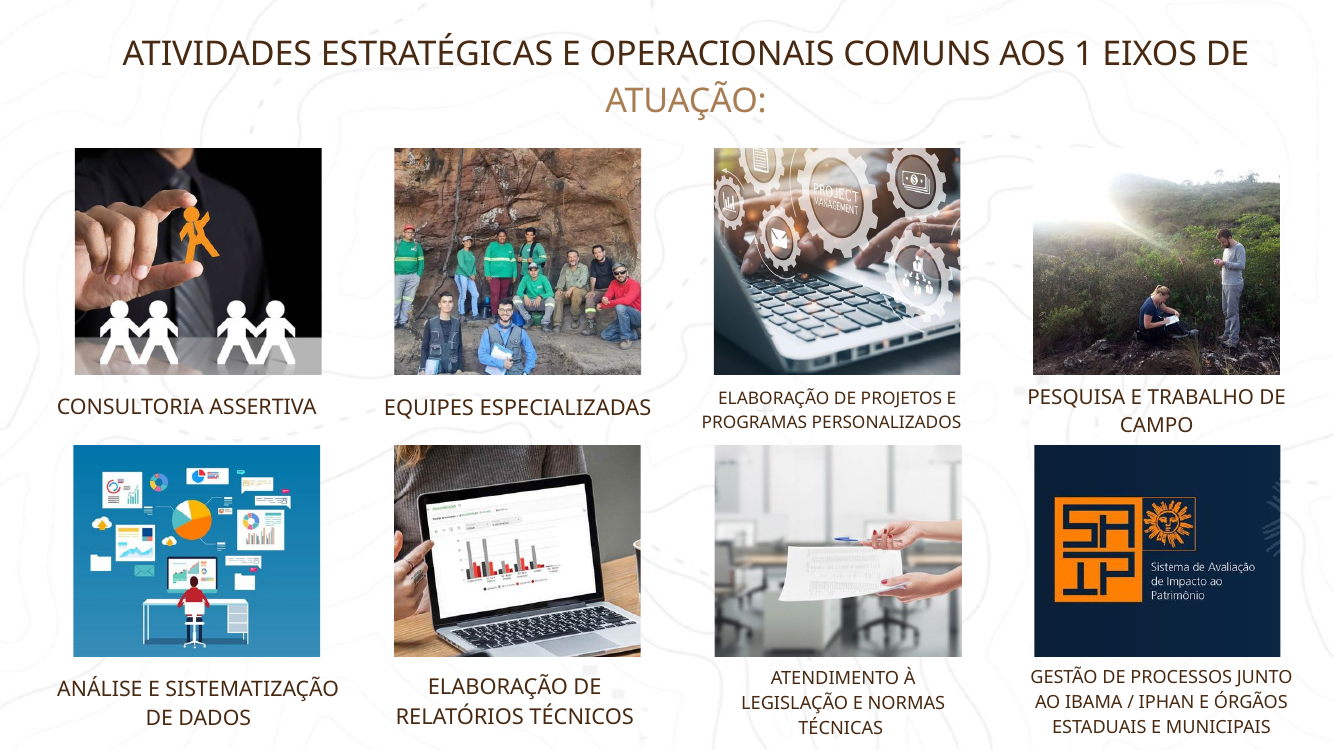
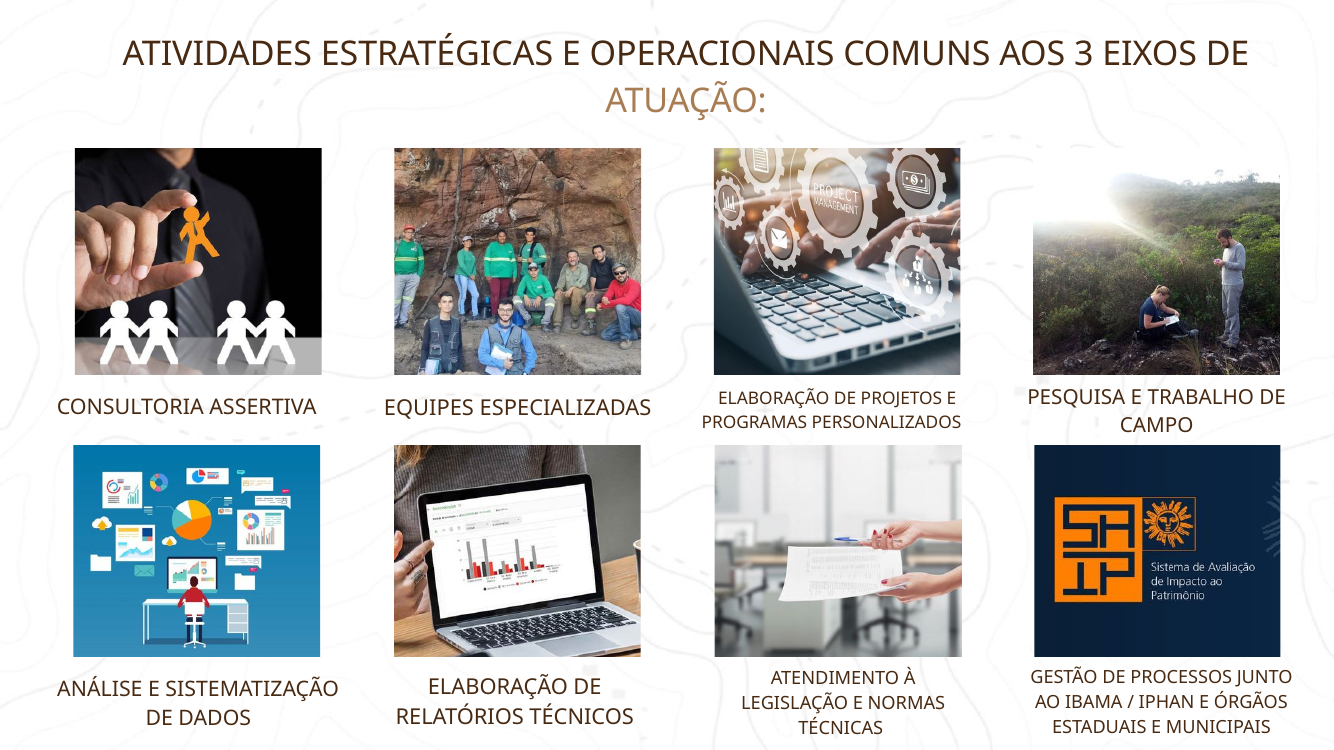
1: 1 -> 3
